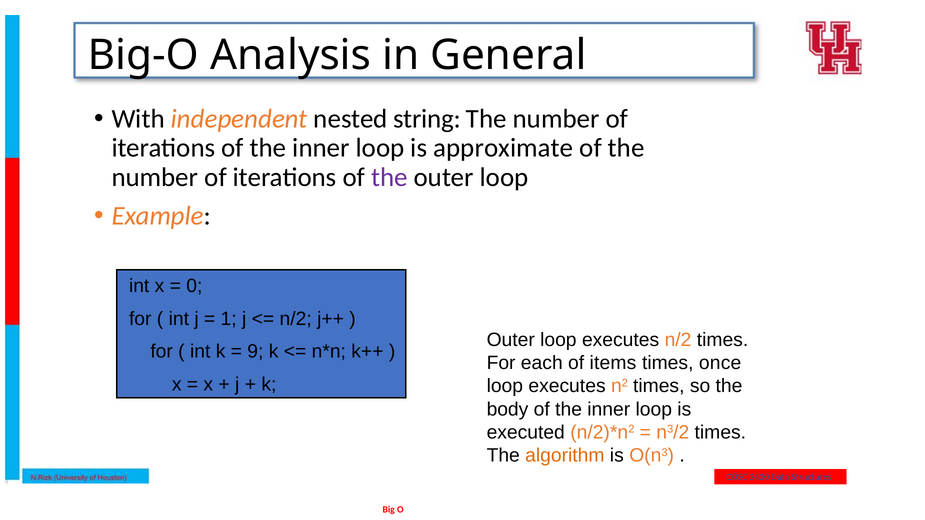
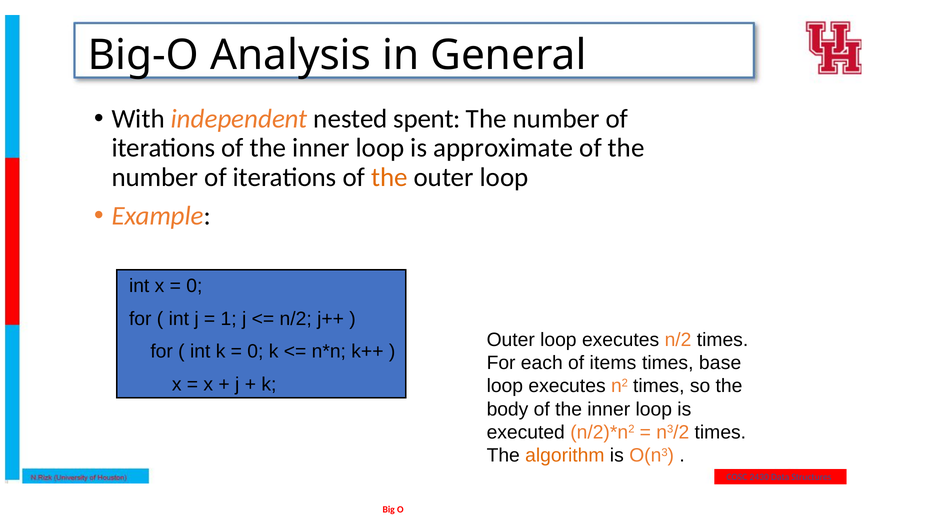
string: string -> spent
the at (389, 177) colour: purple -> orange
9 at (255, 352): 9 -> 0
once: once -> base
